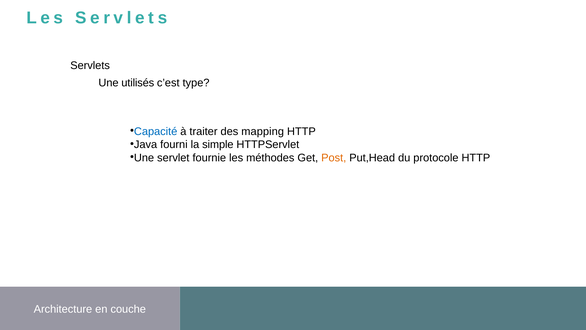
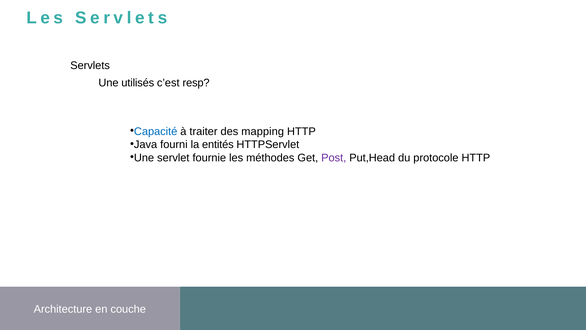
type: type -> resp
simple: simple -> entités
Post colour: orange -> purple
